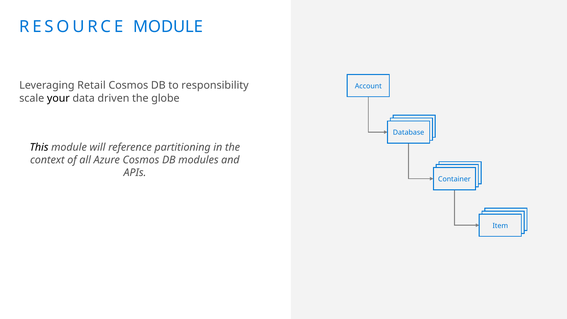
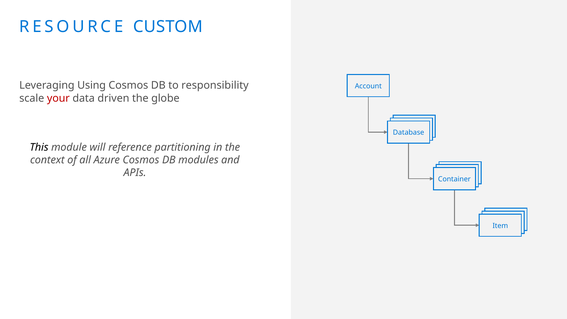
RESOURCE MODULE: MODULE -> CUSTOM
Retail: Retail -> Using
your colour: black -> red
